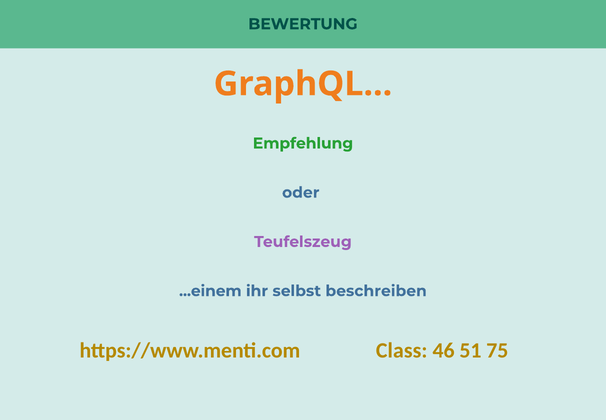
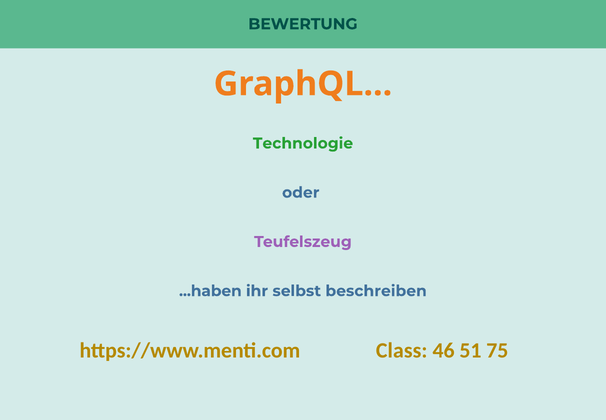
Empfehlung: Empfehlung -> Technologie
...einem: ...einem -> ...haben
